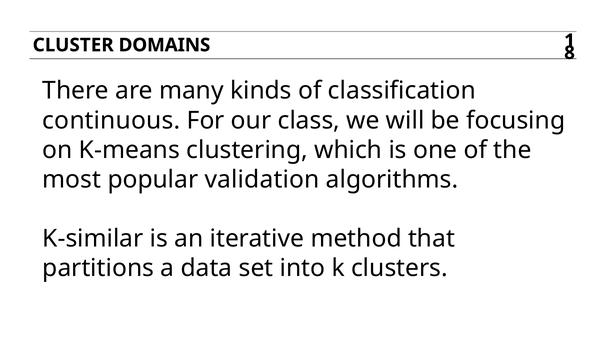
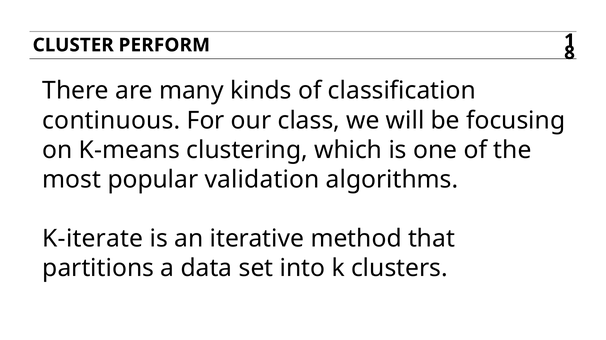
DOMAINS: DOMAINS -> PERFORM
K-similar: K-similar -> K-iterate
